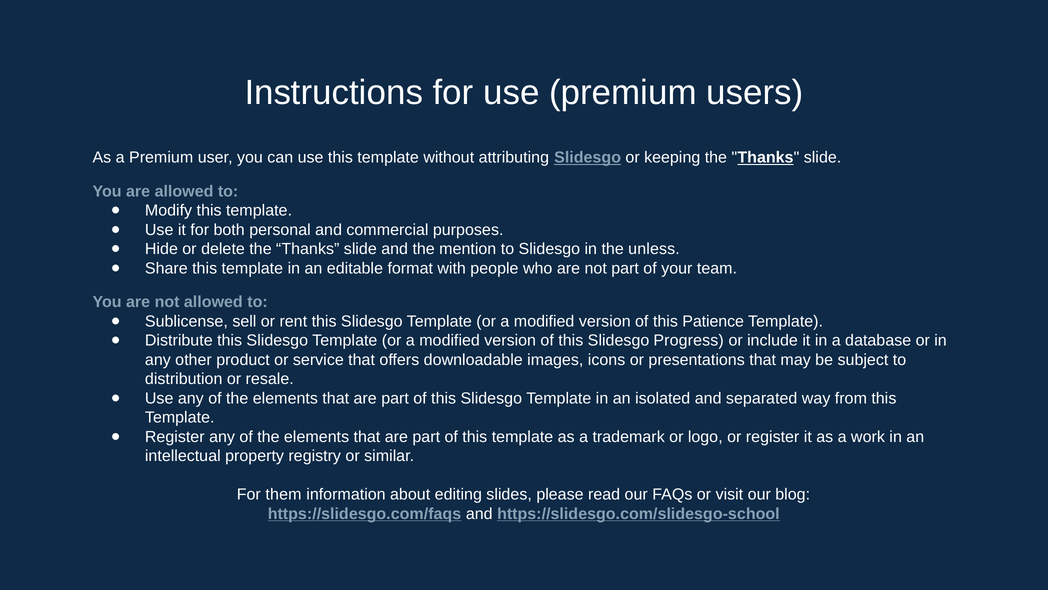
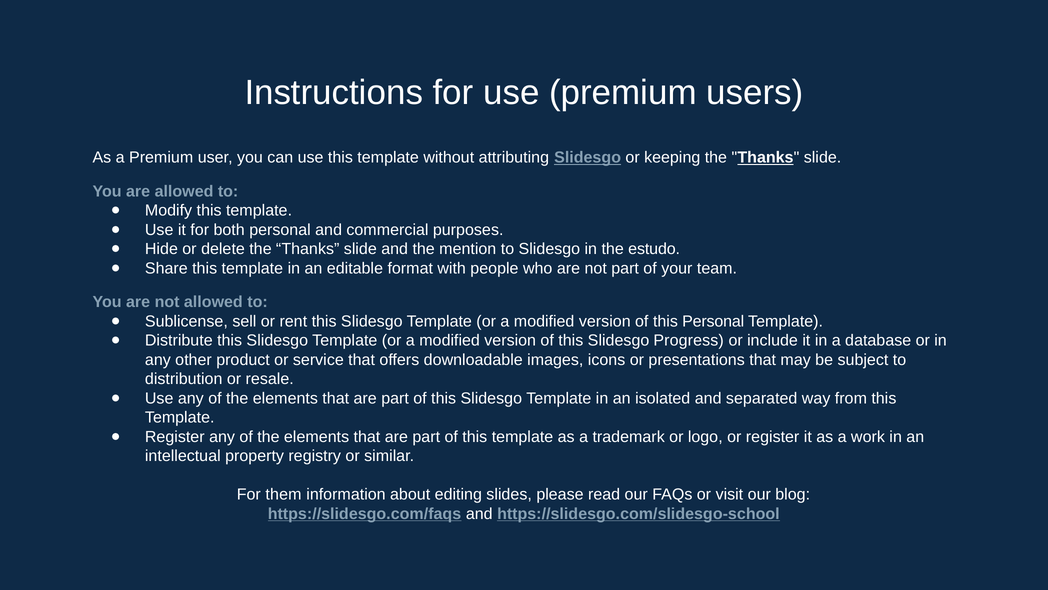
unless: unless -> estudo
this Patience: Patience -> Personal
